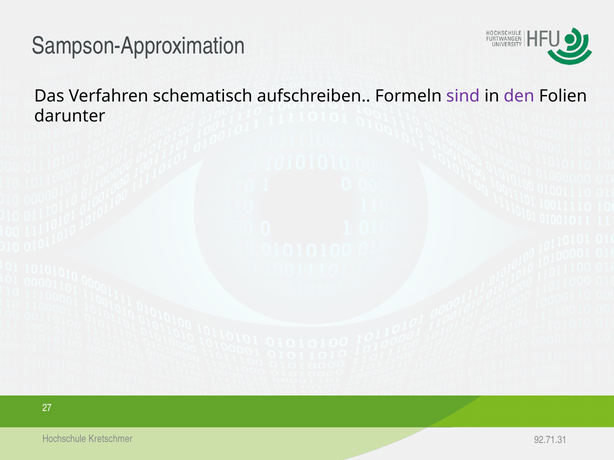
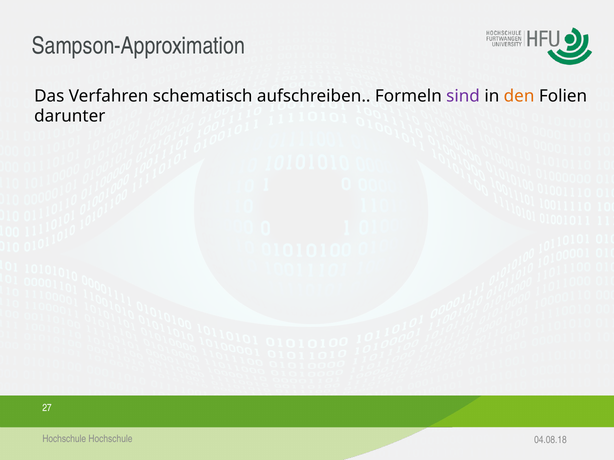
den colour: purple -> orange
Hochschule Kretschmer: Kretschmer -> Hochschule
92.71.31: 92.71.31 -> 04.08.18
